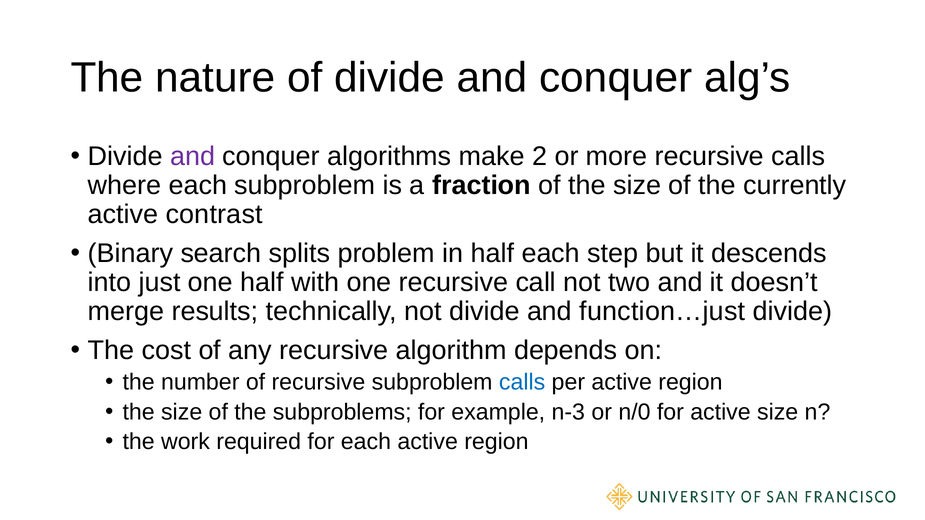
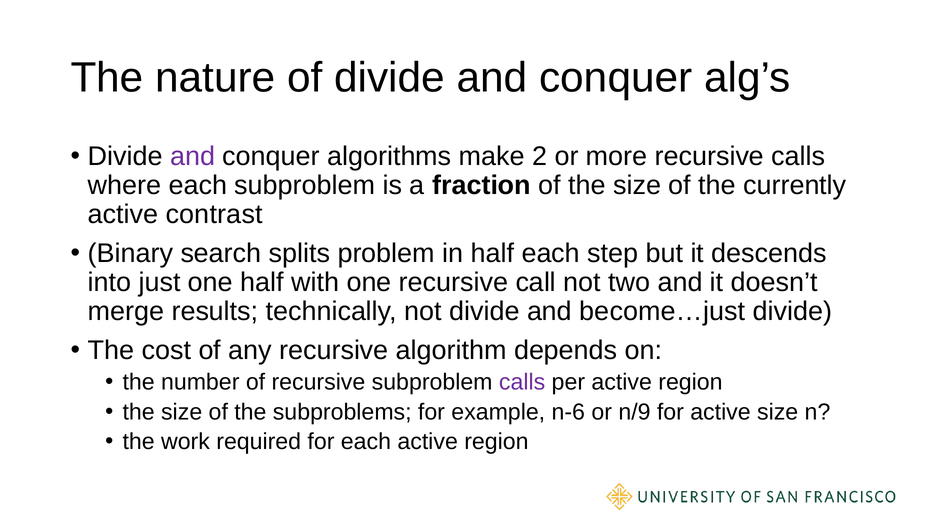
function…just: function…just -> become…just
calls at (522, 382) colour: blue -> purple
n-3: n-3 -> n-6
n/0: n/0 -> n/9
